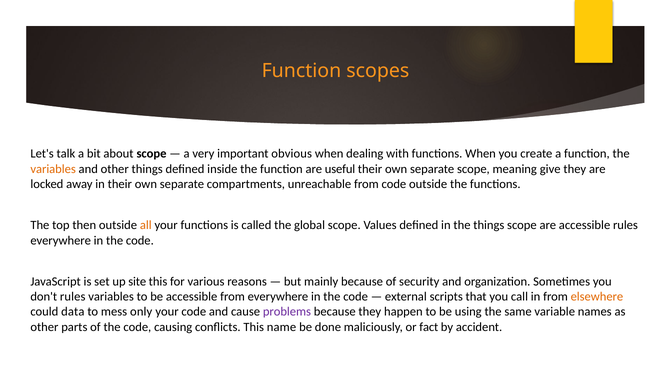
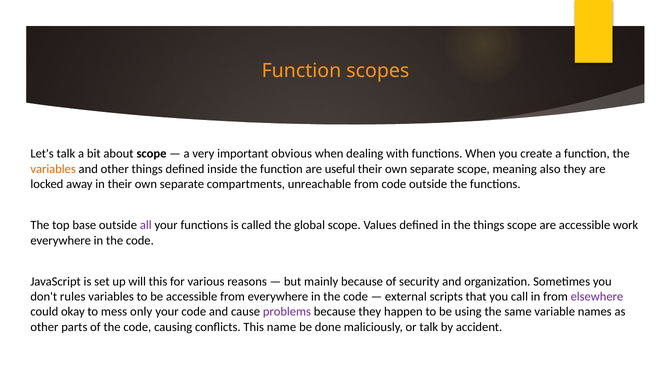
give: give -> also
then: then -> base
all colour: orange -> purple
accessible rules: rules -> work
site: site -> will
elsewhere colour: orange -> purple
data: data -> okay
or fact: fact -> talk
